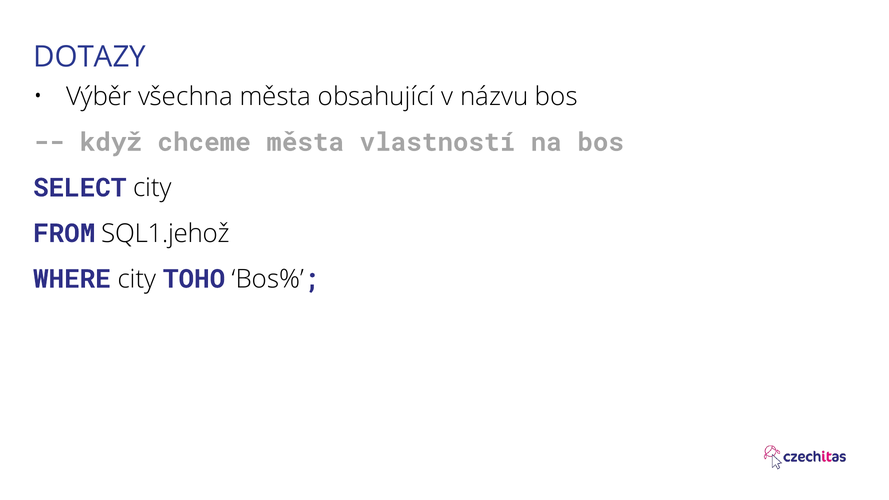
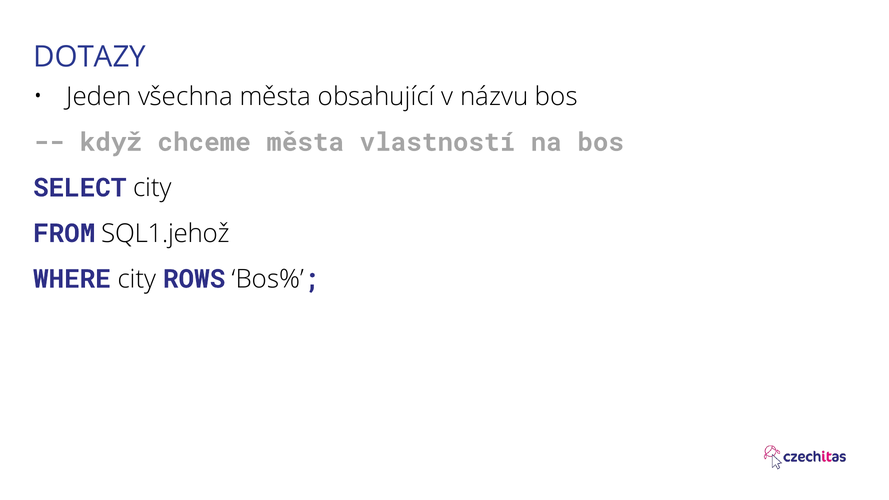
Výběr: Výběr -> Jeden
TOHO: TOHO -> ROWS
